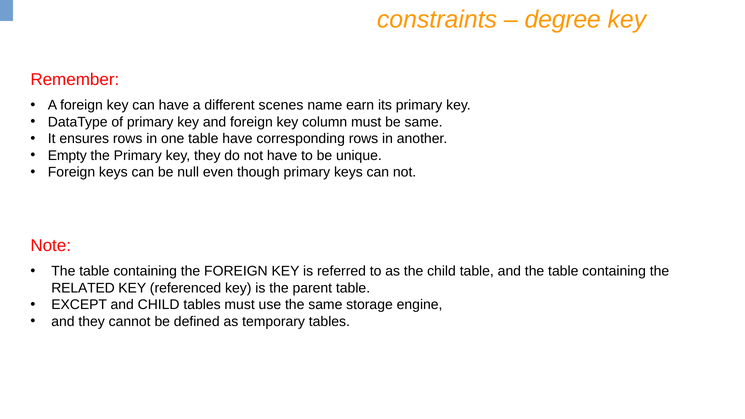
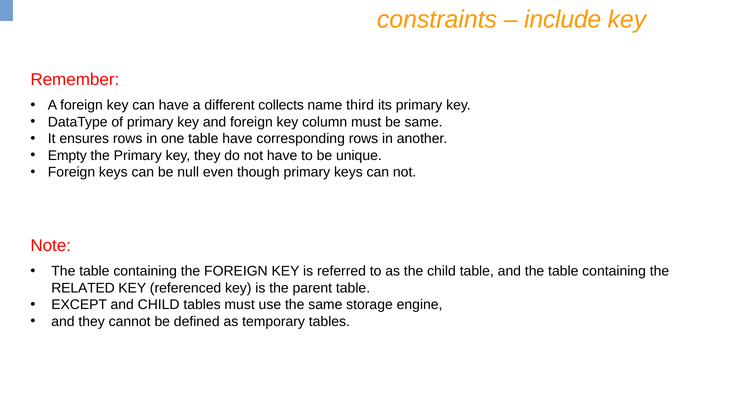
degree: degree -> include
scenes: scenes -> collects
earn: earn -> third
